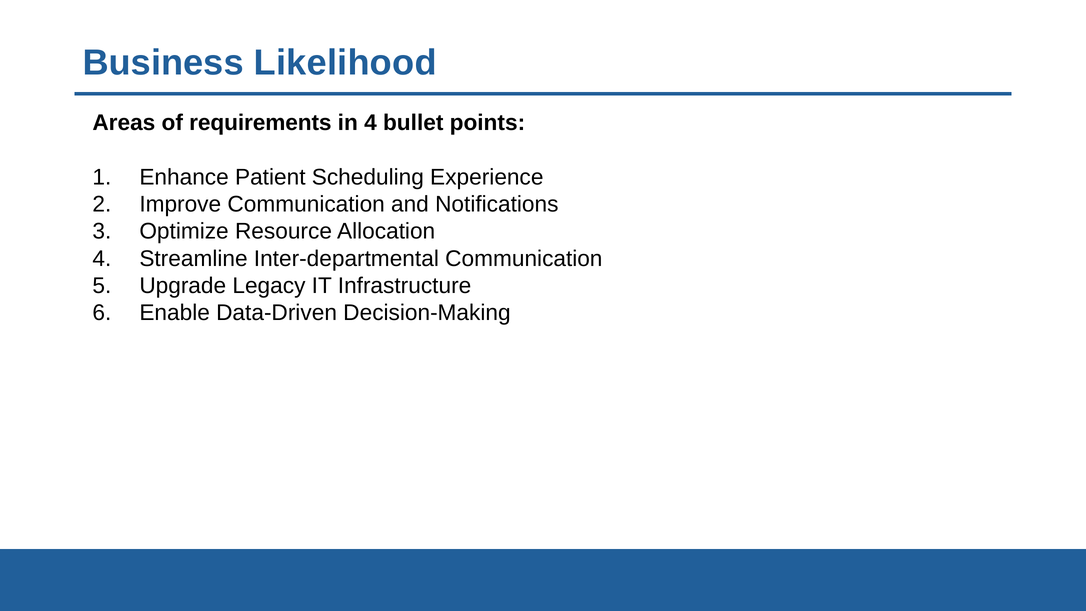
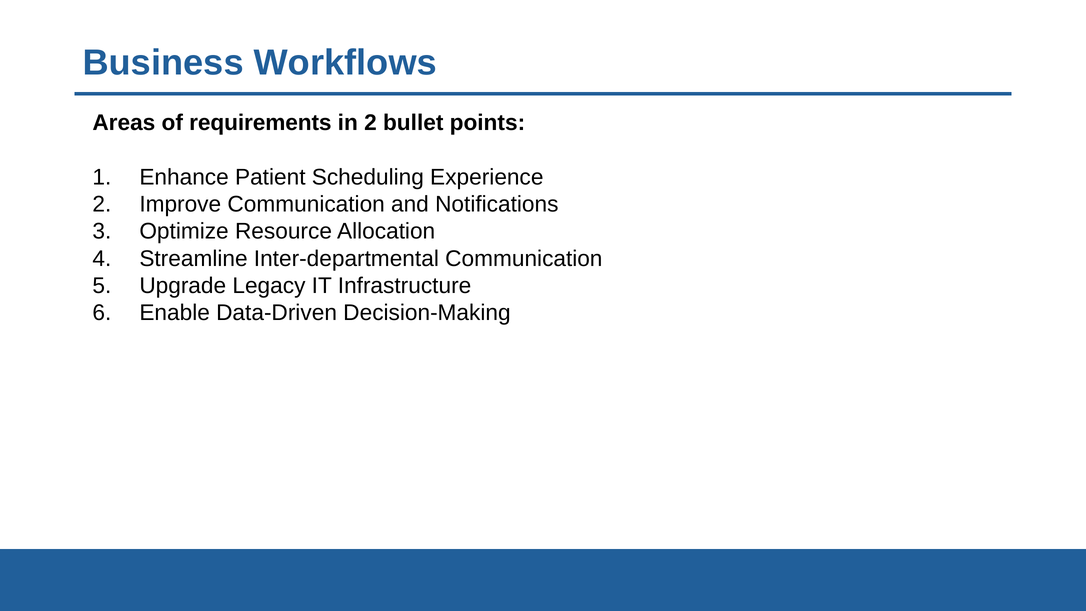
Likelihood: Likelihood -> Workflows
in 4: 4 -> 2
